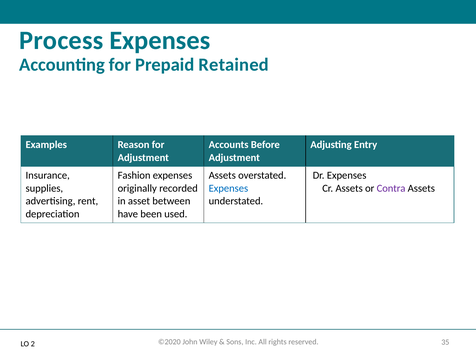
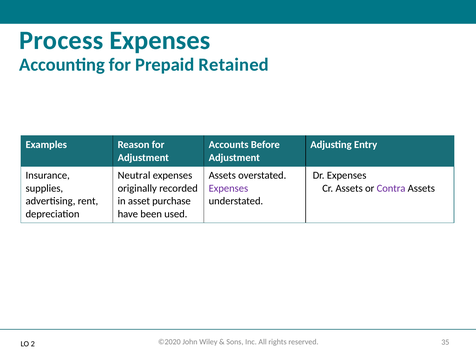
Fashion: Fashion -> Neutral
Expenses at (228, 188) colour: blue -> purple
between: between -> purchase
